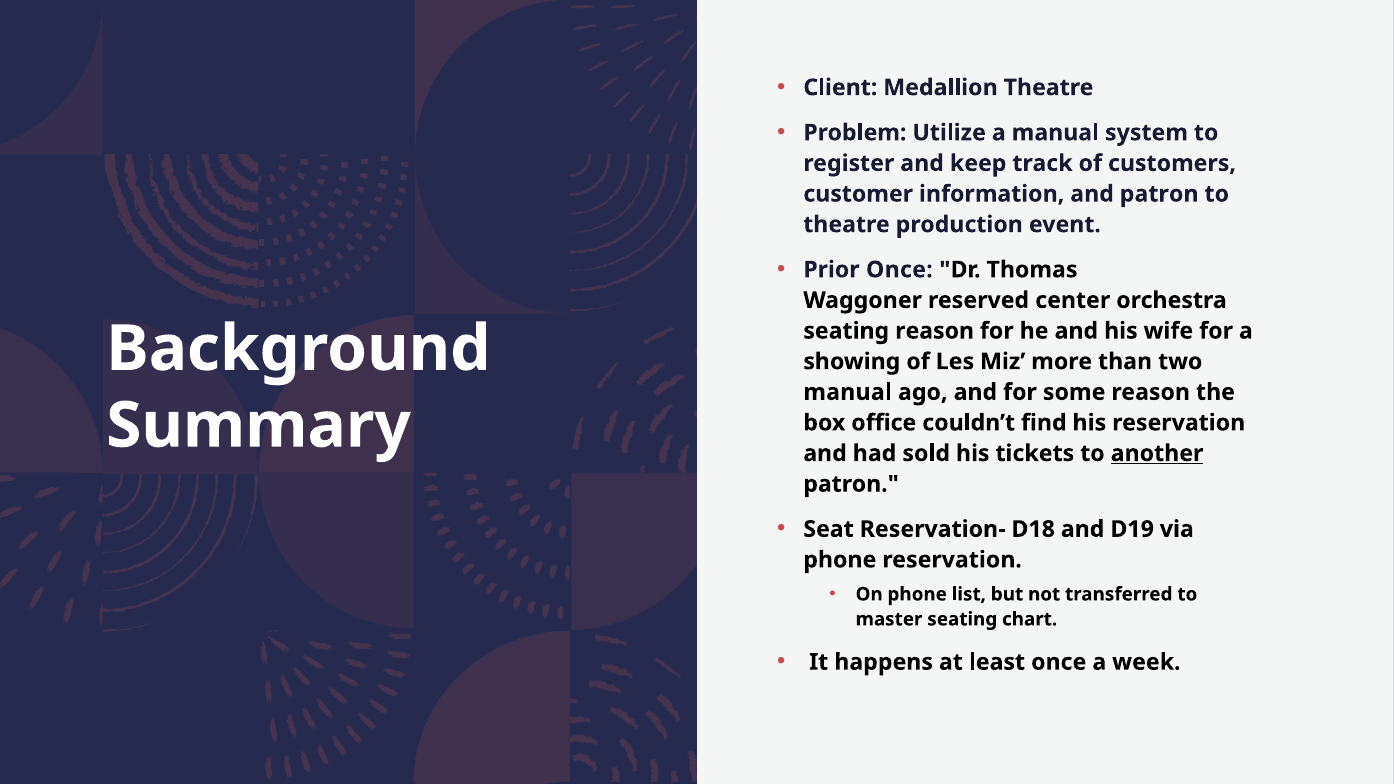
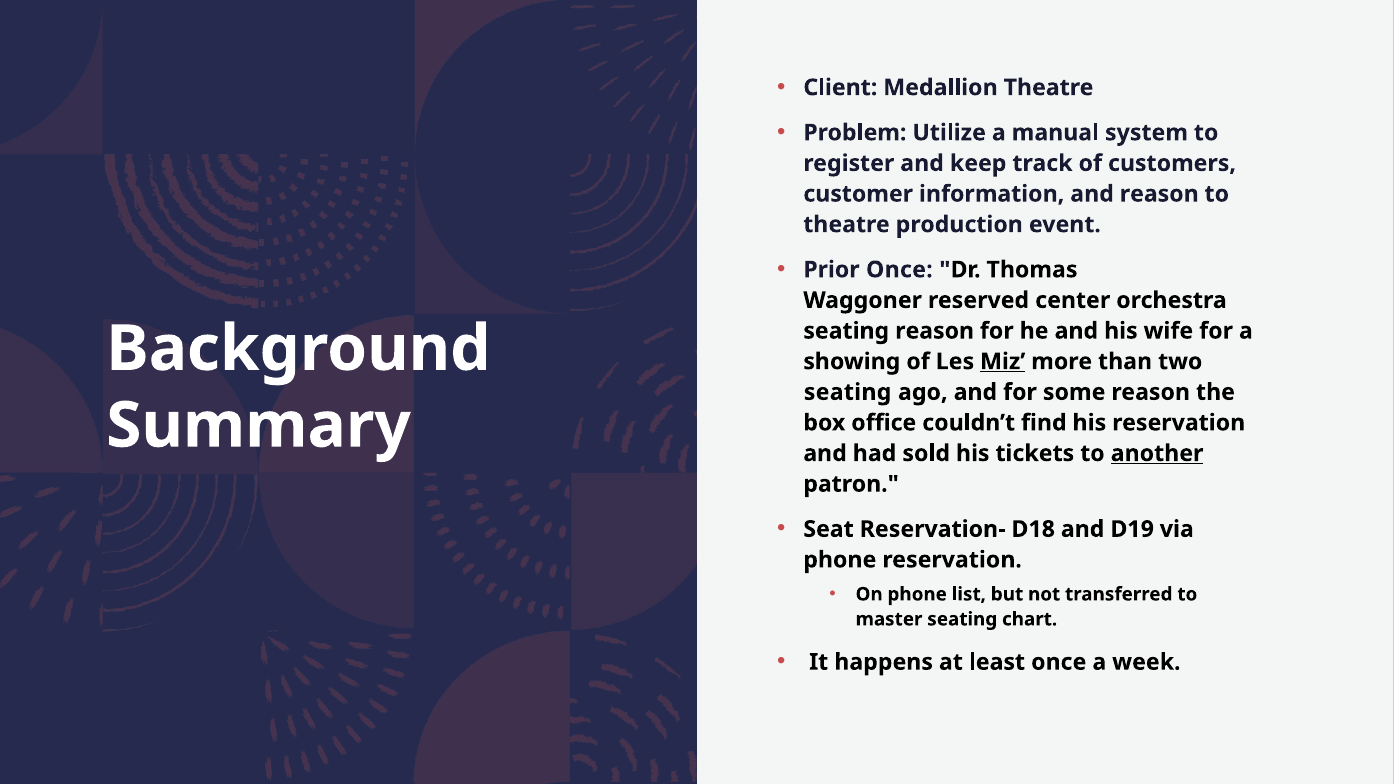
and patron: patron -> reason
Miz underline: none -> present
manual at (848, 392): manual -> seating
